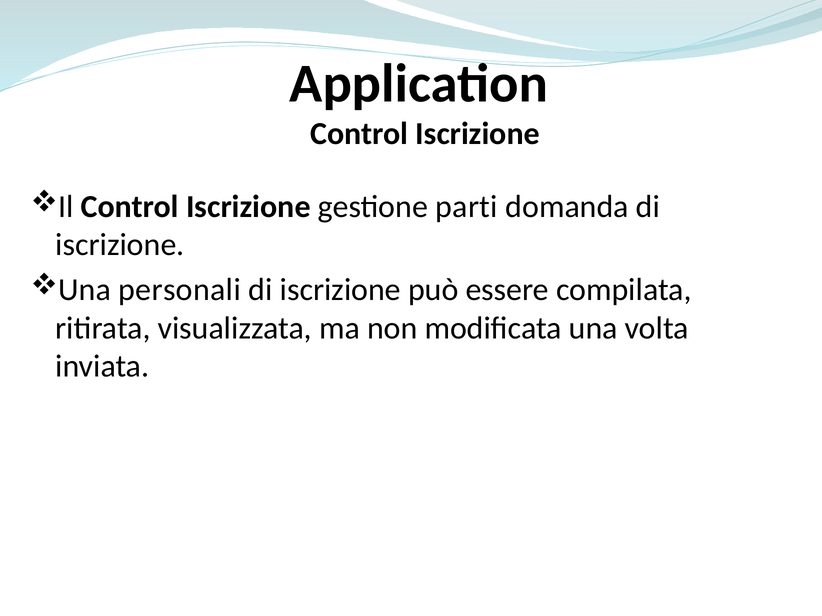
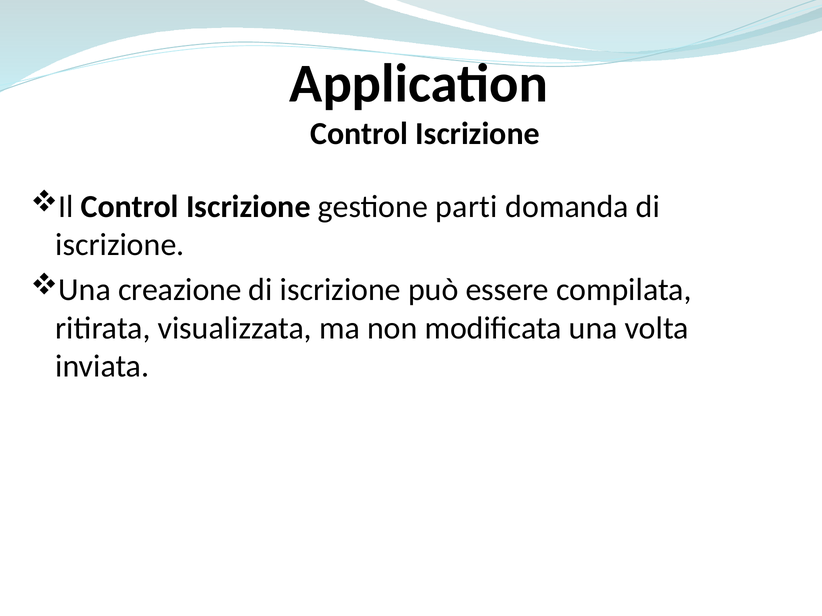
personali: personali -> creazione
